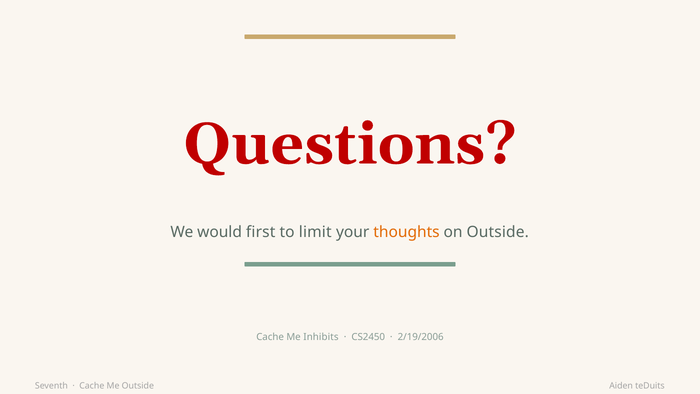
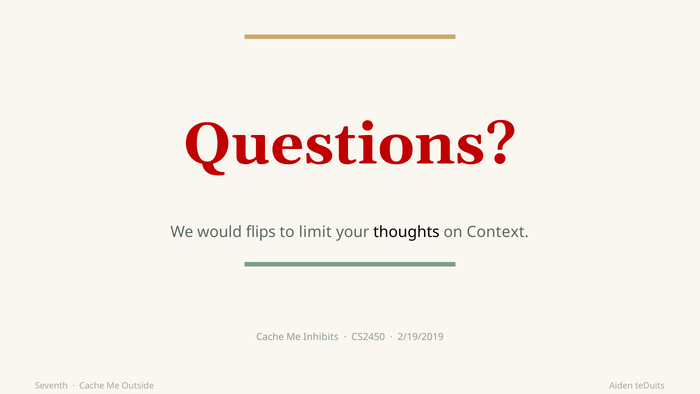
first: first -> flips
thoughts colour: orange -> black
on Outside: Outside -> Context
2/19/2006: 2/19/2006 -> 2/19/2019
